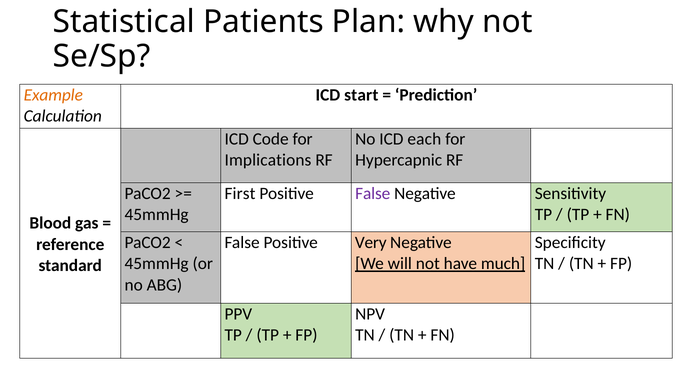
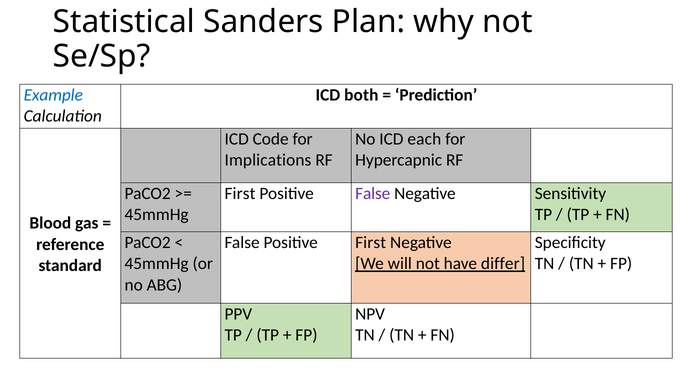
Patients: Patients -> Sanders
Example colour: orange -> blue
start: start -> both
Positive Very: Very -> First
much: much -> differ
